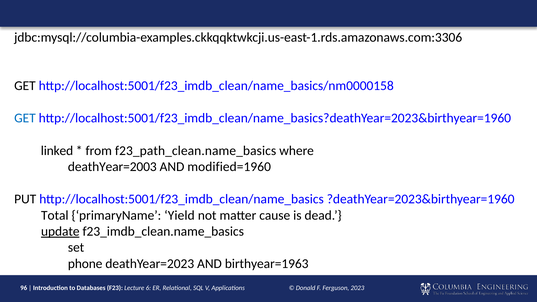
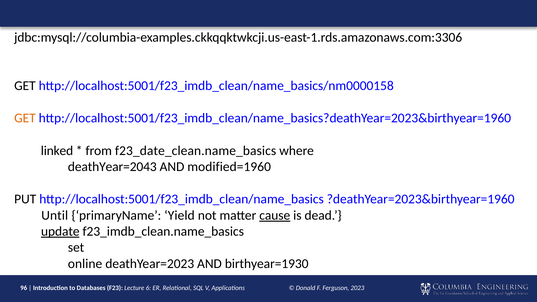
GET at (25, 118) colour: blue -> orange
f23_path_clean.name_basics: f23_path_clean.name_basics -> f23_date_clean.name_basics
deathYear=2003: deathYear=2003 -> deathYear=2043
Total: Total -> Until
cause underline: none -> present
phone: phone -> online
birthyear=1963: birthyear=1963 -> birthyear=1930
